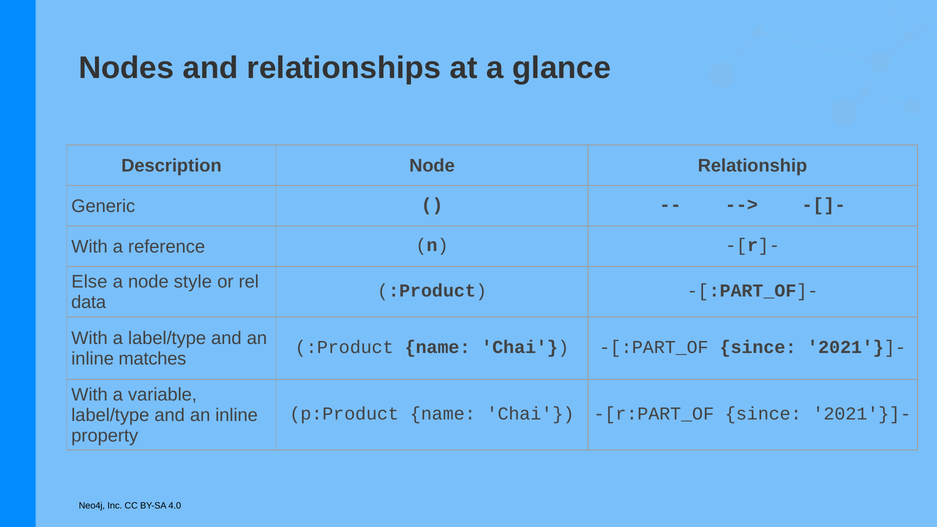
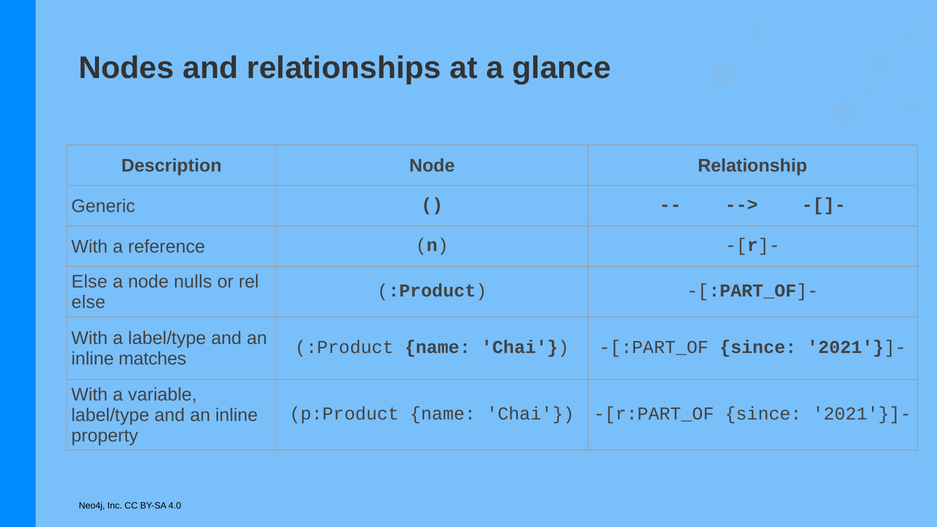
style: style -> nulls
data at (89, 302): data -> else
